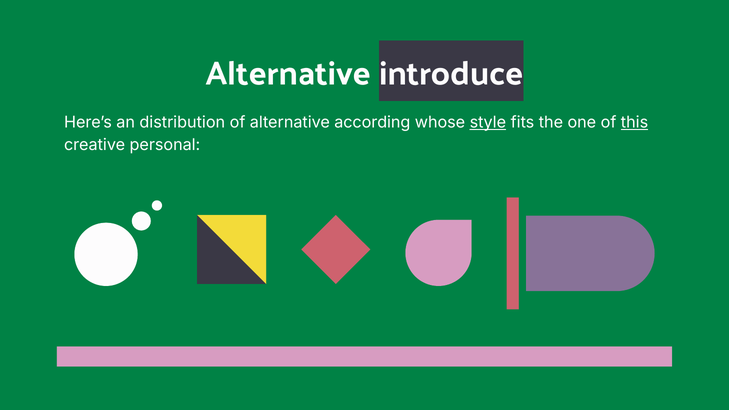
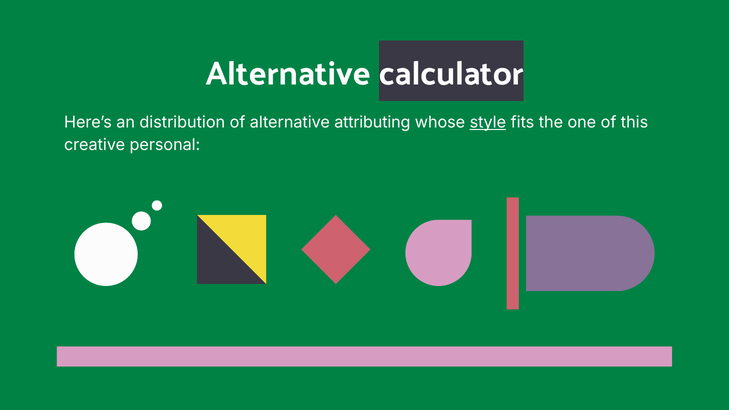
introduce: introduce -> calculator
according: according -> attributing
this underline: present -> none
